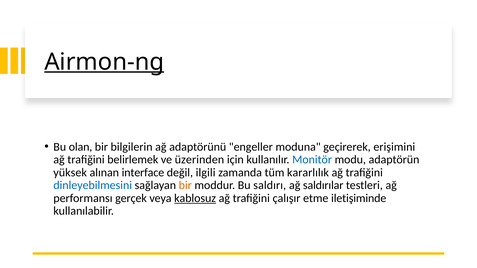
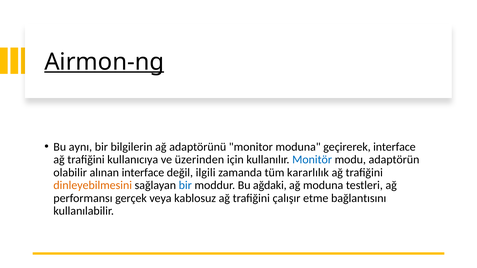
olan: olan -> aynı
engeller: engeller -> monitor
geçirerek erişimini: erişimini -> interface
belirlemek: belirlemek -> kullanıcıya
yüksek: yüksek -> olabilir
dinleyebilmesini colour: blue -> orange
bir at (185, 186) colour: orange -> blue
saldırı: saldırı -> ağdaki
ağ saldırılar: saldırılar -> moduna
kablosuz underline: present -> none
iletişiminde: iletişiminde -> bağlantısını
